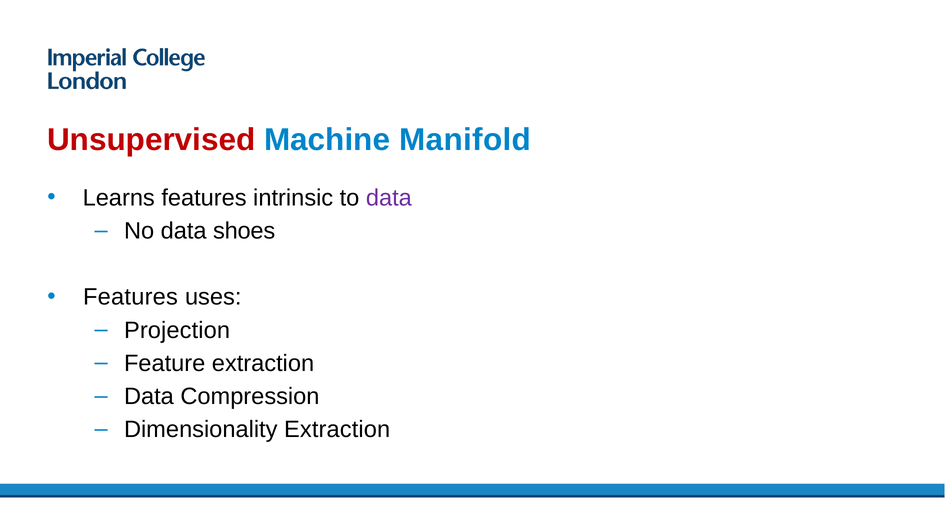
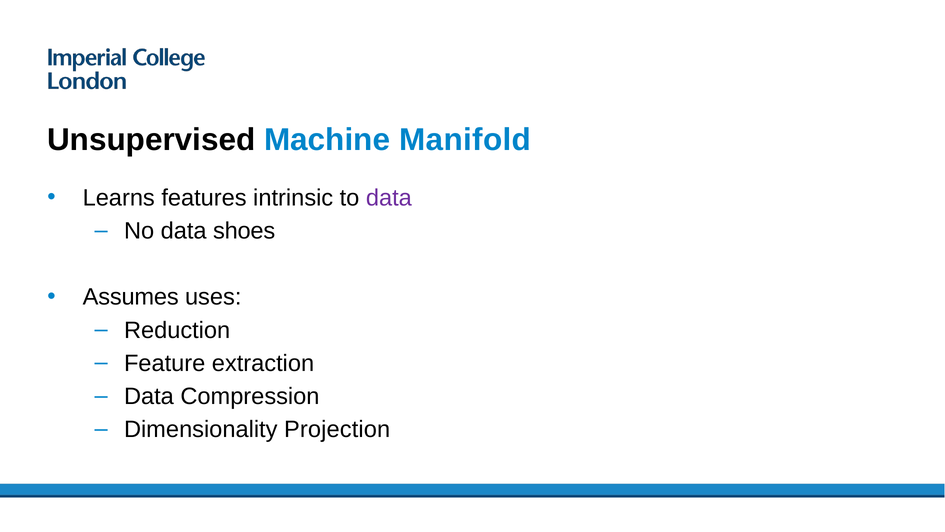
Unsupervised colour: red -> black
Features at (130, 297): Features -> Assumes
Projection: Projection -> Reduction
Dimensionality Extraction: Extraction -> Projection
